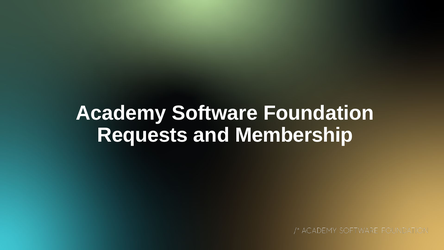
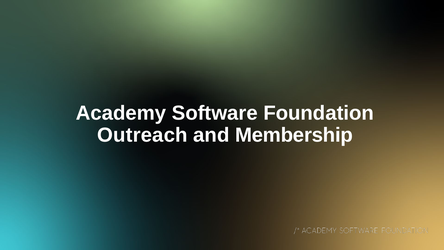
Requests: Requests -> Outreach
